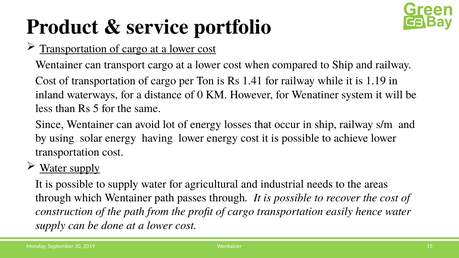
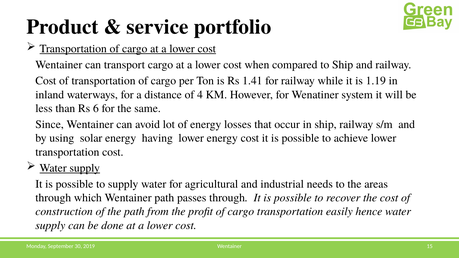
0: 0 -> 4
5: 5 -> 6
